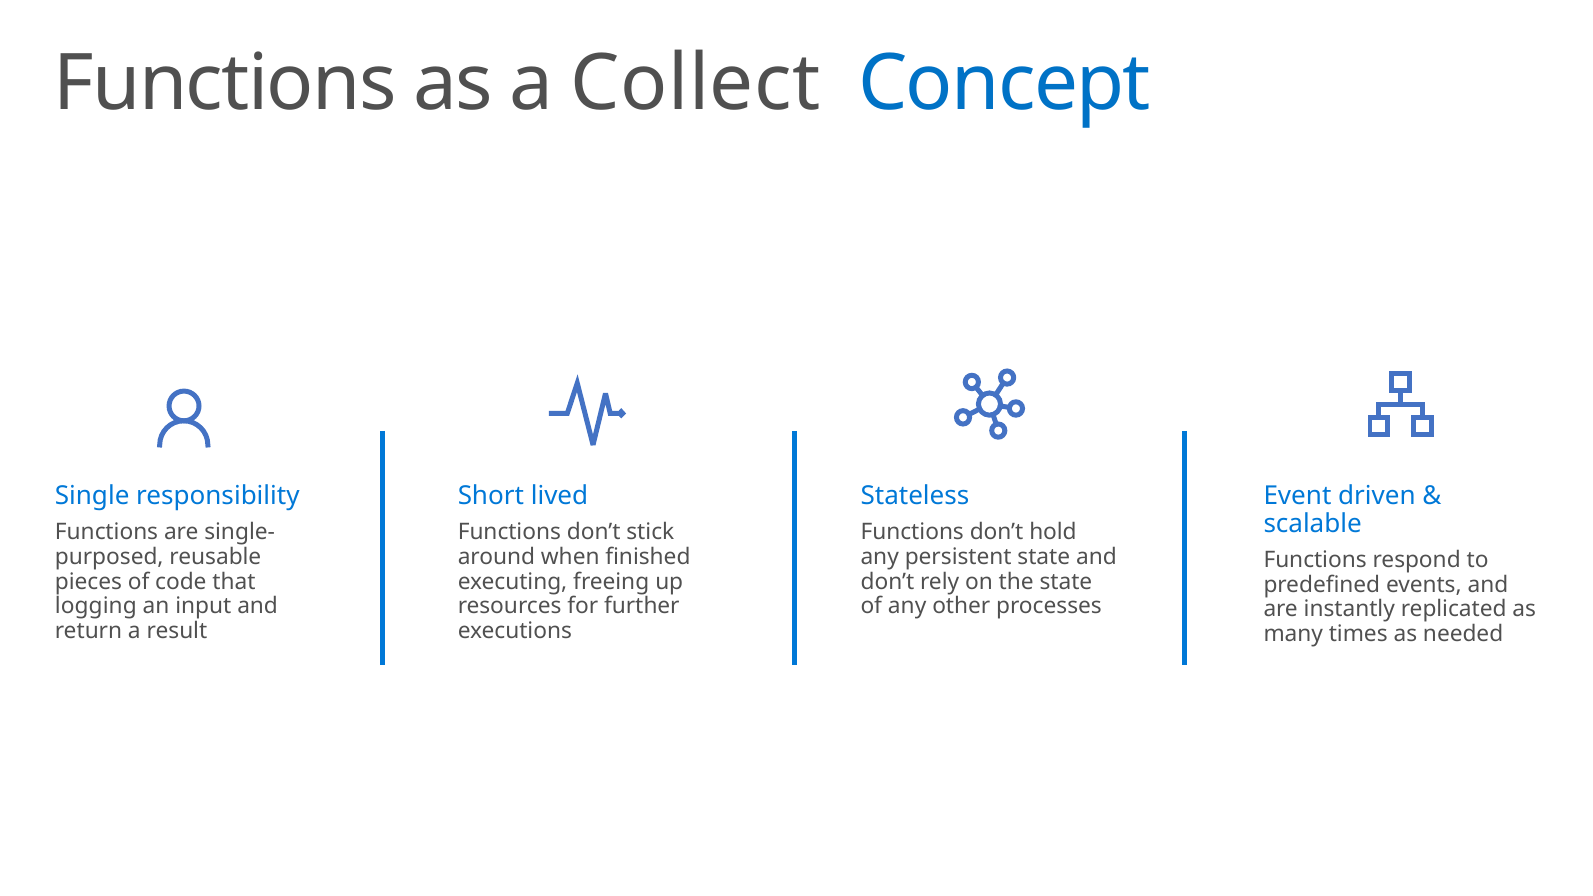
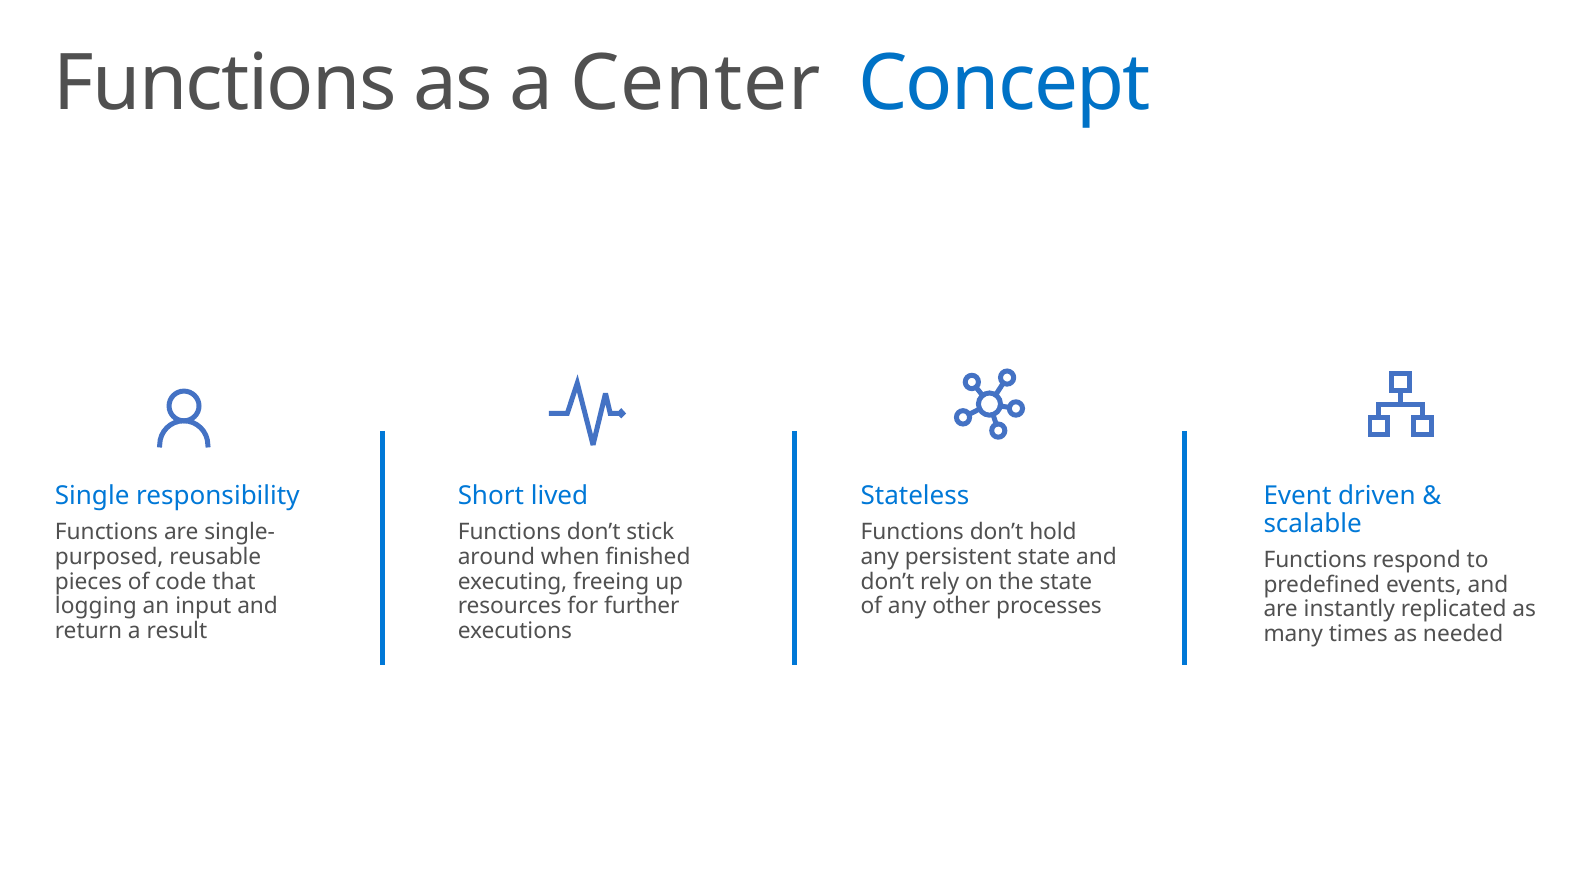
Collect: Collect -> Center
